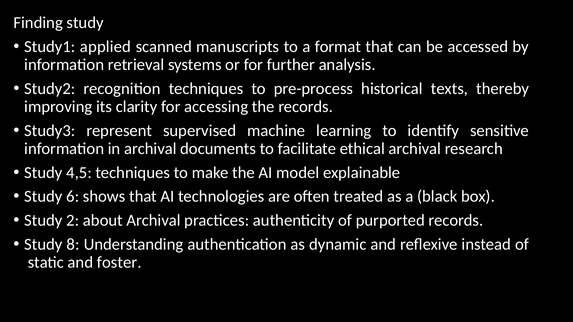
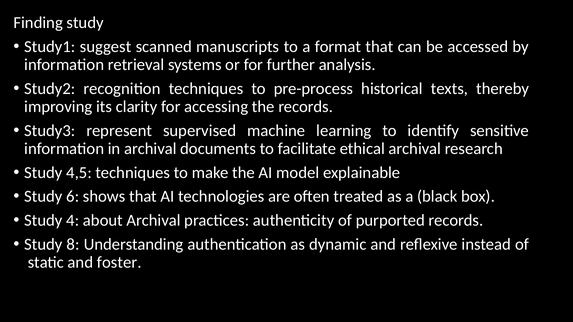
applied: applied -> suggest
2: 2 -> 4
